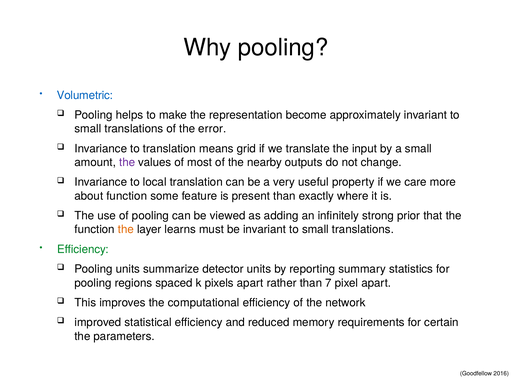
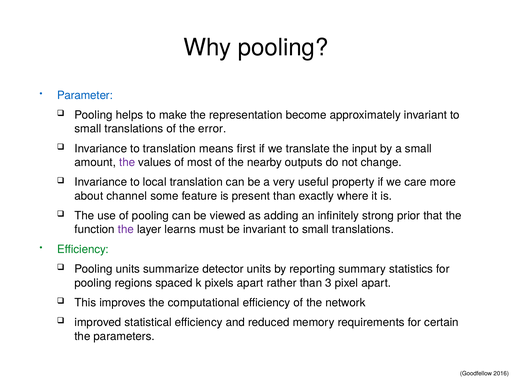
Volumetric: Volumetric -> Parameter
grid: grid -> first
about function: function -> channel
the at (126, 230) colour: orange -> purple
7: 7 -> 3
